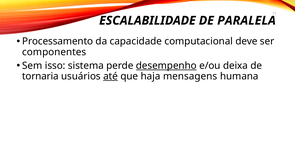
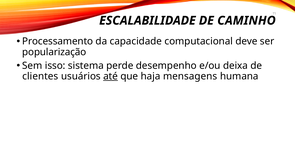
PARALELA: PARALELA -> CAMINHO
componentes: componentes -> popularização
desempenho underline: present -> none
tornaria: tornaria -> clientes
